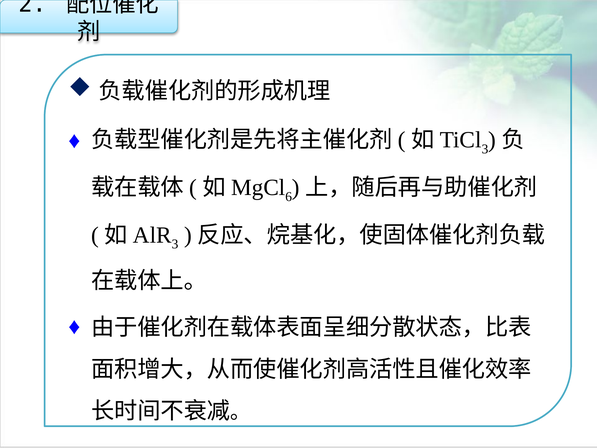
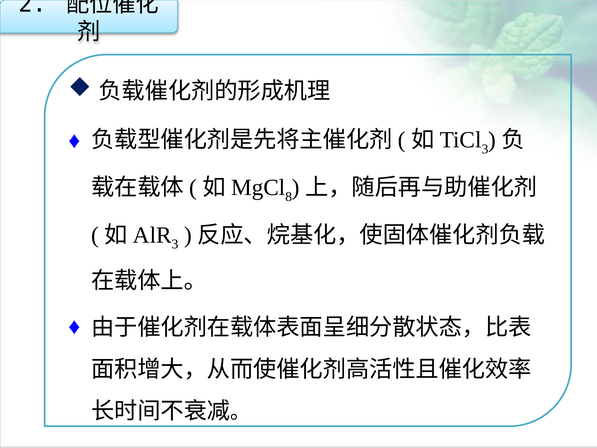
6: 6 -> 8
